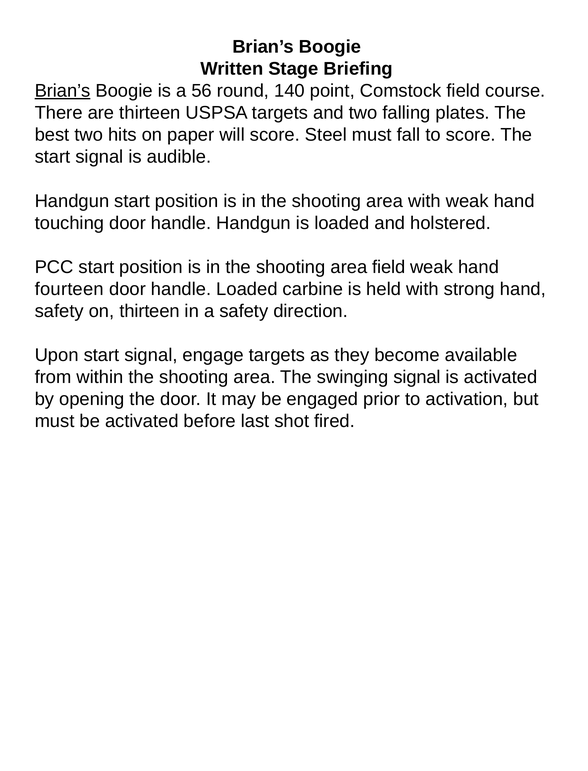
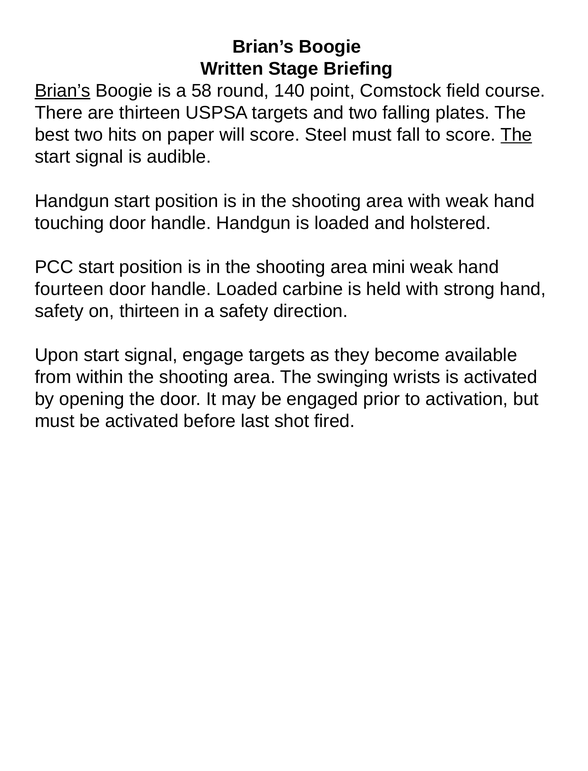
56: 56 -> 58
The at (516, 135) underline: none -> present
area field: field -> mini
swinging signal: signal -> wrists
